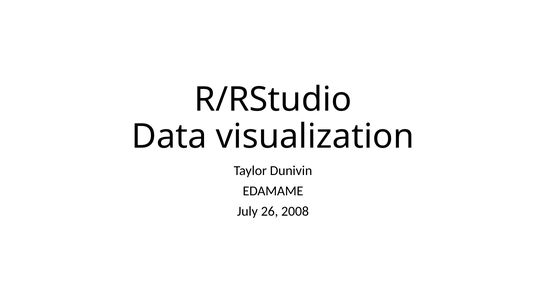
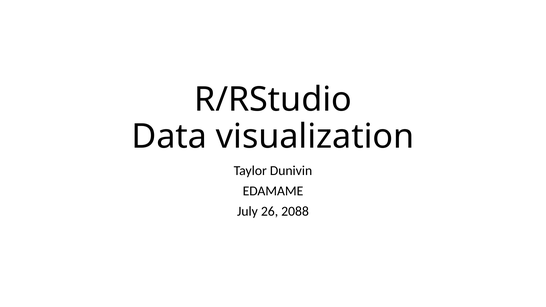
2008: 2008 -> 2088
